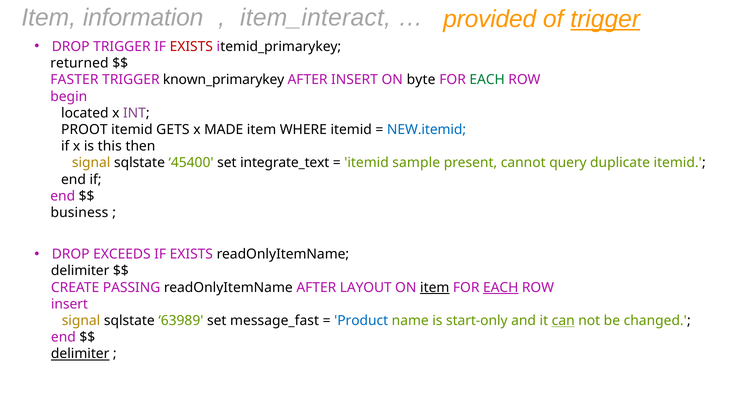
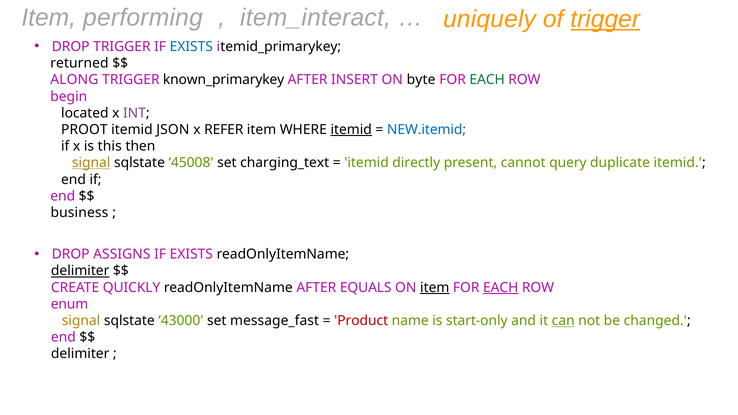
information: information -> performing
provided: provided -> uniquely
EXISTS at (191, 47) colour: red -> blue
FASTER: FASTER -> ALONG
GETS: GETS -> JSON
MADE: MADE -> REFER
itemid at (351, 130) underline: none -> present
signal at (91, 163) underline: none -> present
45400: 45400 -> 45008
integrate_text: integrate_text -> charging_text
sample: sample -> directly
EXCEEDS: EXCEEDS -> ASSIGNS
delimiter at (80, 271) underline: none -> present
PASSING: PASSING -> QUICKLY
LAYOUT: LAYOUT -> EQUALS
insert at (69, 304): insert -> enum
63989: 63989 -> 43000
Product colour: blue -> red
delimiter at (80, 354) underline: present -> none
